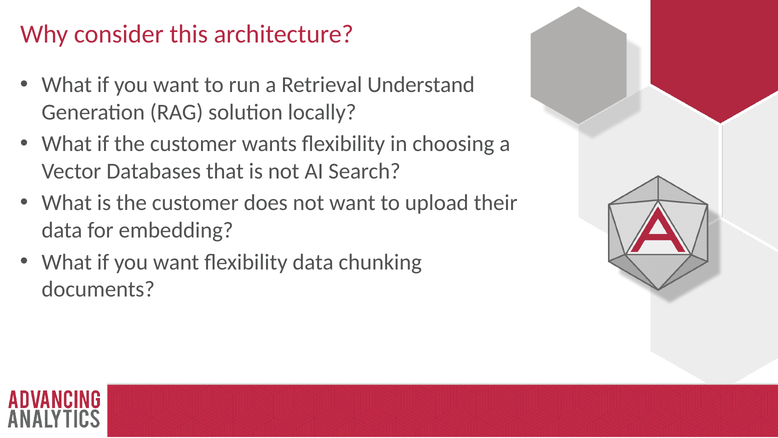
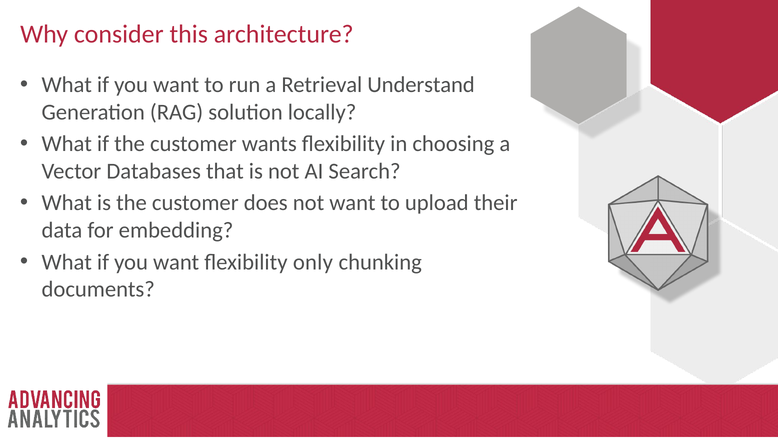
flexibility data: data -> only
